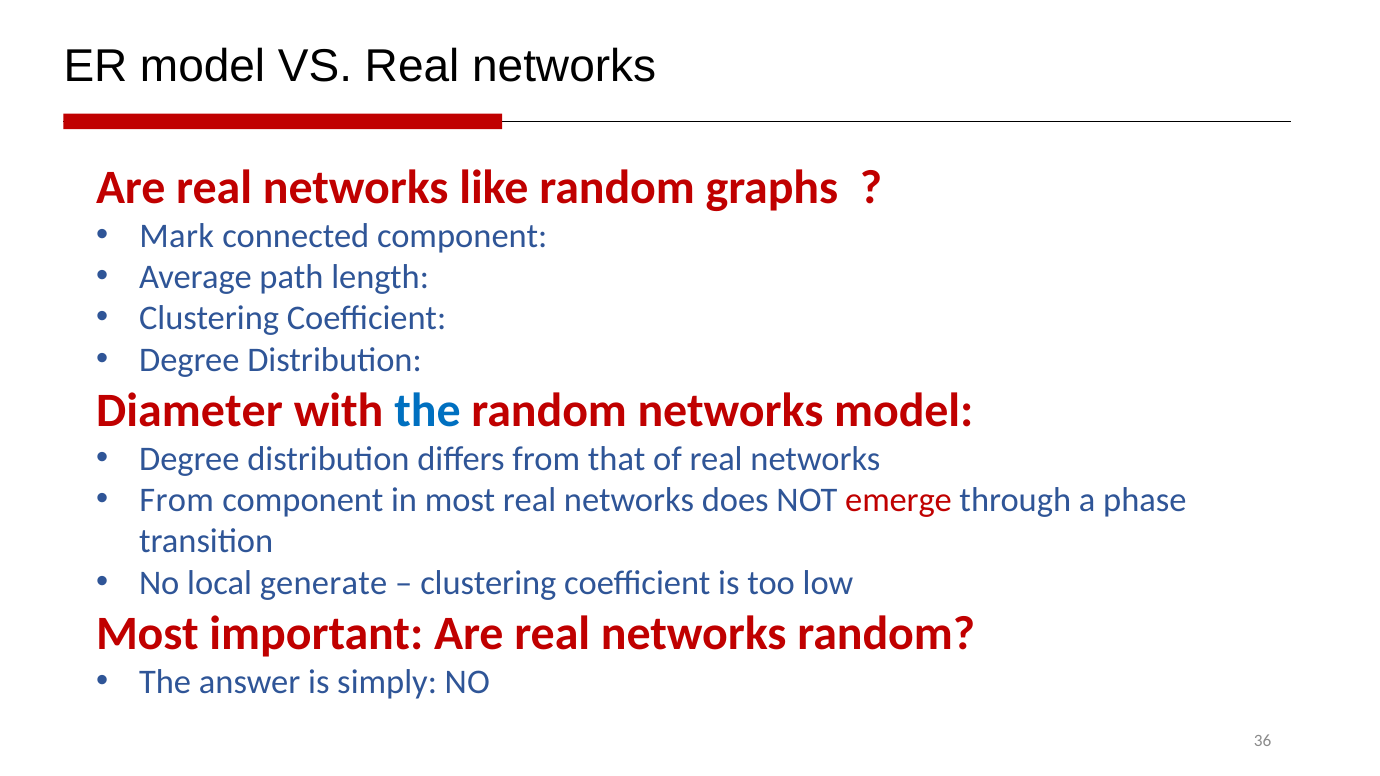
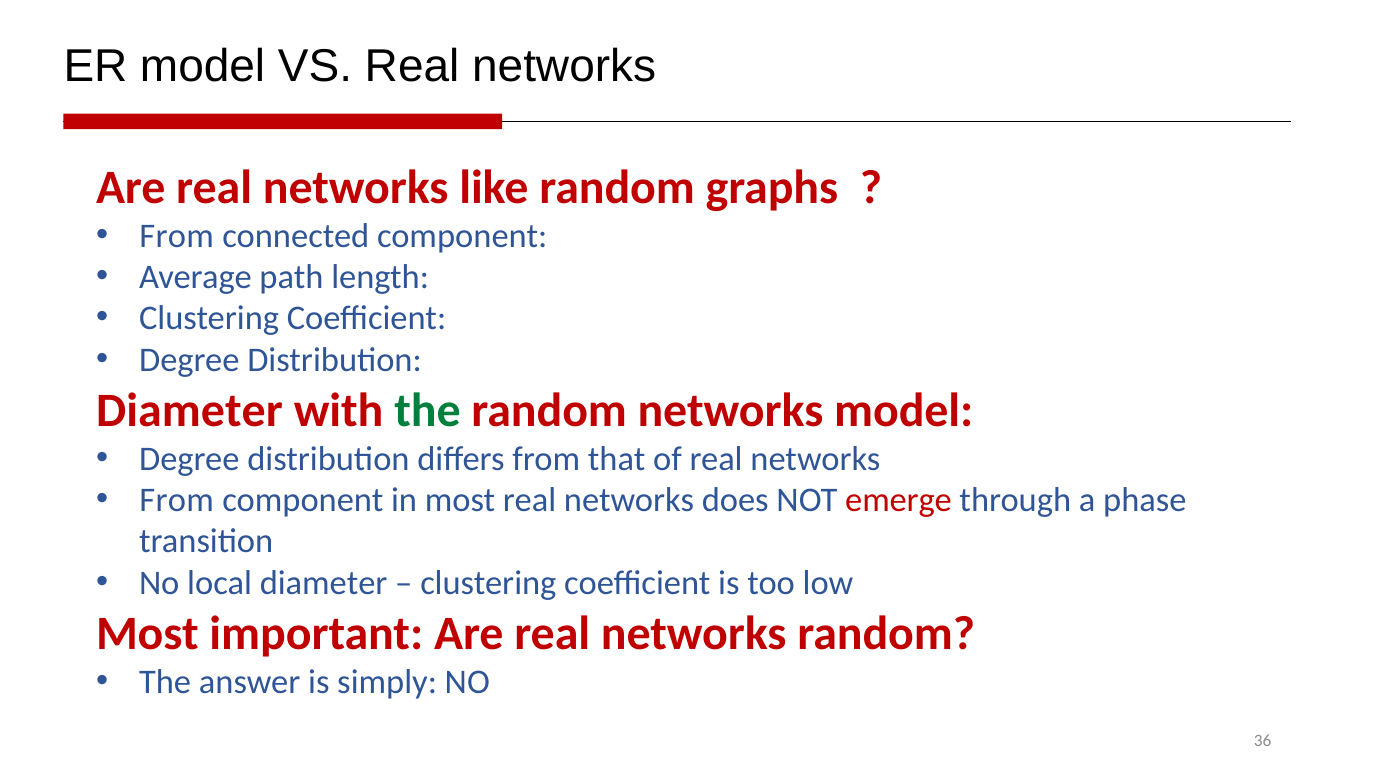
Mark at (177, 236): Mark -> From
the at (427, 410) colour: blue -> green
local generate: generate -> diameter
